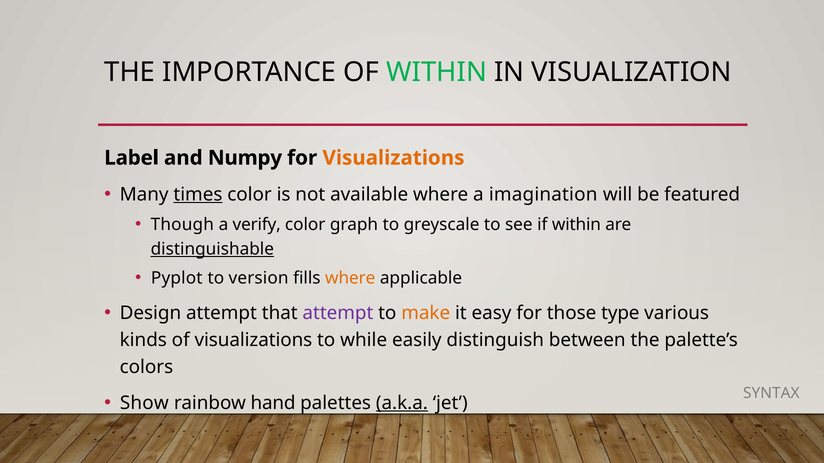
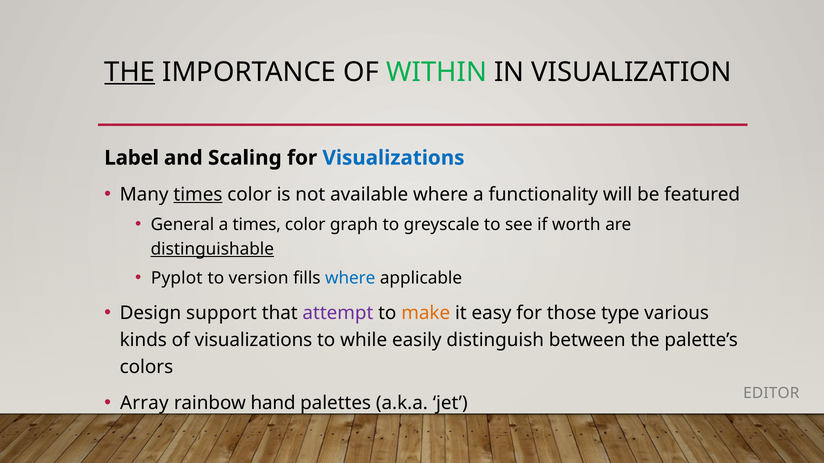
THE at (130, 72) underline: none -> present
Numpy: Numpy -> Scaling
Visualizations at (393, 158) colour: orange -> blue
imagination: imagination -> functionality
Though: Though -> General
a verify: verify -> times
if within: within -> worth
where at (350, 278) colour: orange -> blue
Design attempt: attempt -> support
SYNTAX: SYNTAX -> EDITOR
Show: Show -> Array
a.k.a underline: present -> none
